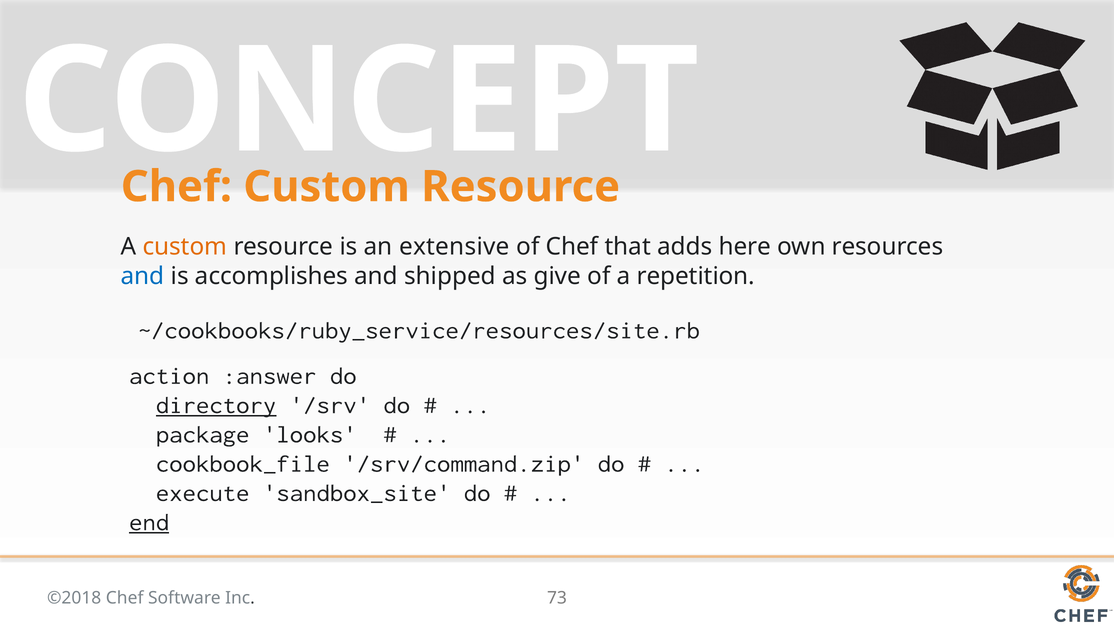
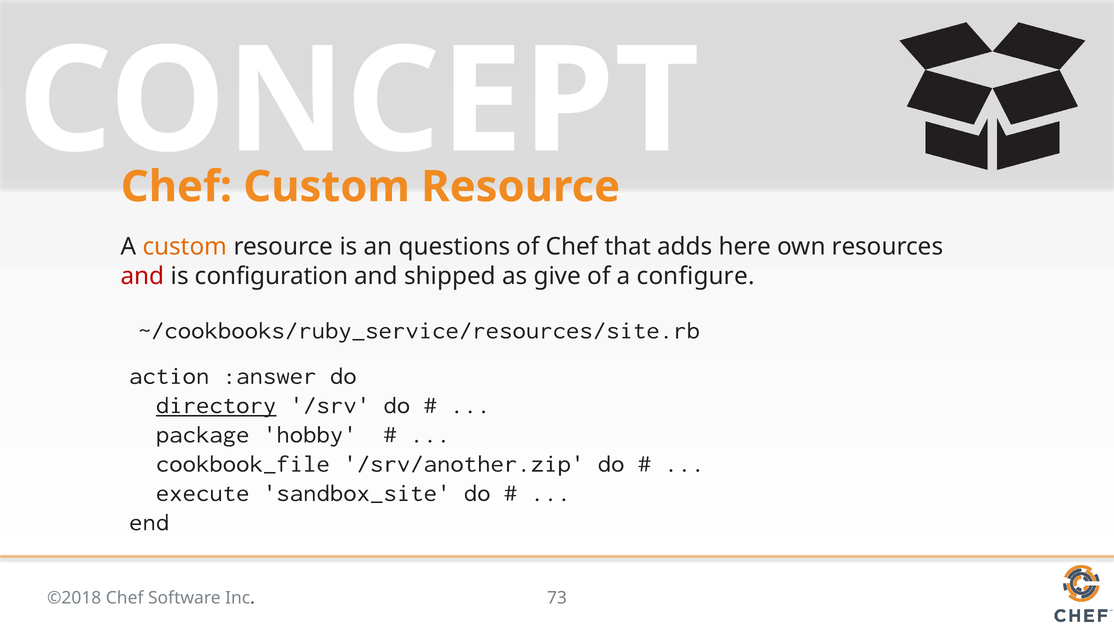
extensive: extensive -> questions
and at (143, 276) colour: blue -> red
accomplishes: accomplishes -> configuration
repetition: repetition -> configure
looks: looks -> hobby
/srv/command.zip: /srv/command.zip -> /srv/another.zip
end underline: present -> none
